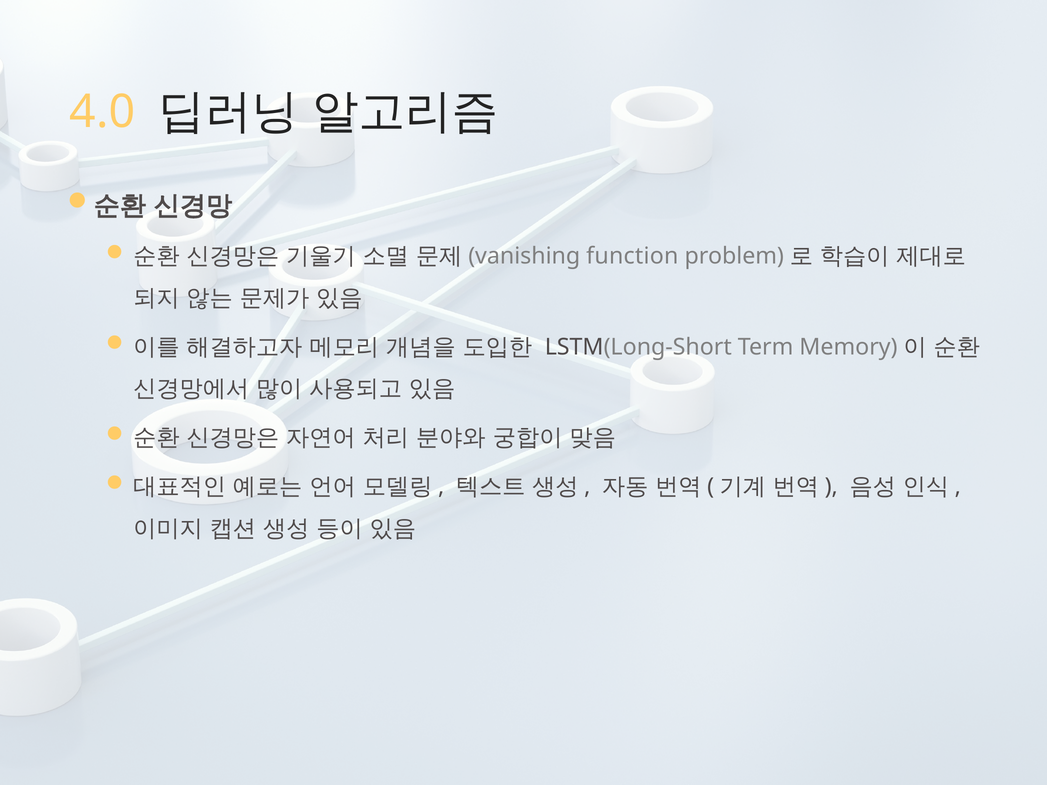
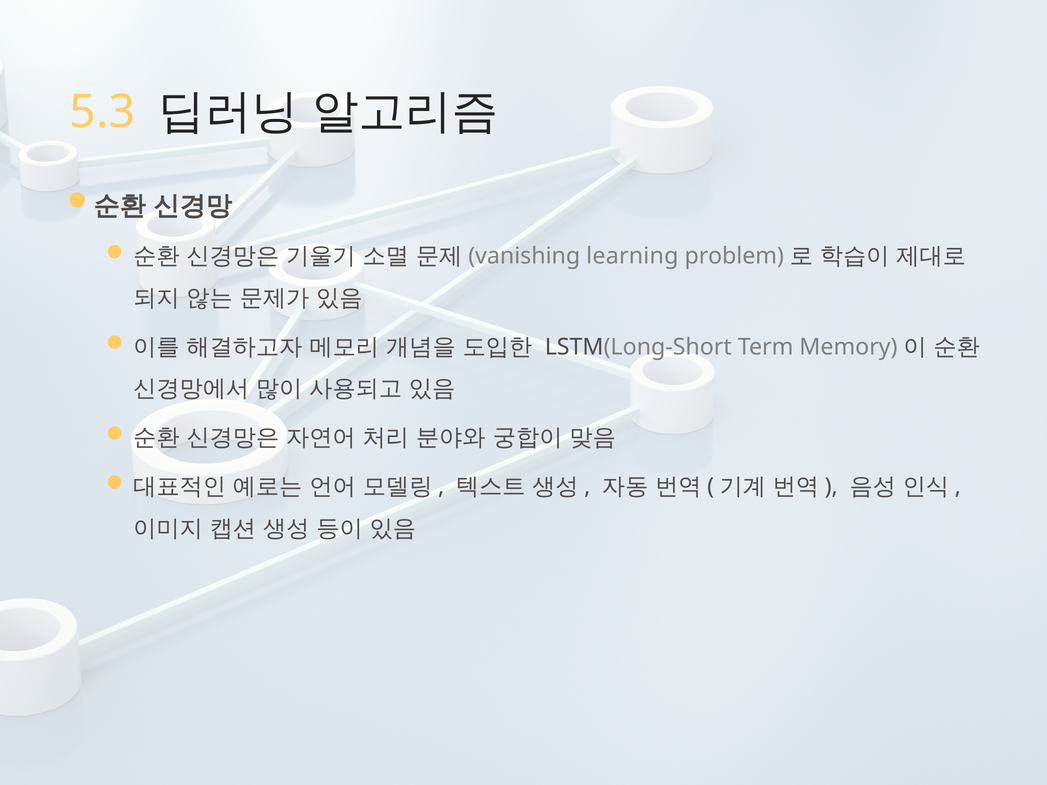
4.0: 4.0 -> 5.3
function: function -> learning
